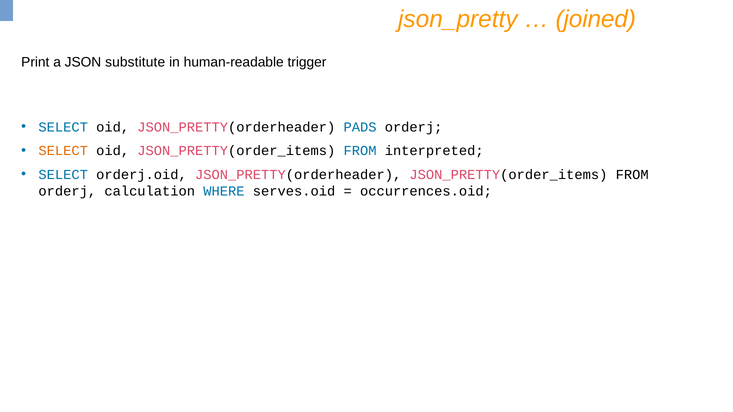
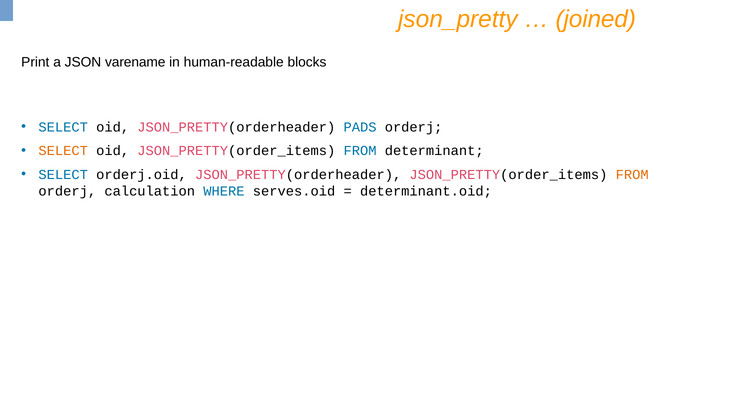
substitute: substitute -> varename
trigger: trigger -> blocks
interpreted: interpreted -> determinant
FROM at (632, 175) colour: black -> orange
occurrences.oid: occurrences.oid -> determinant.oid
